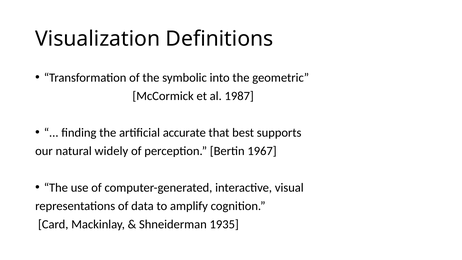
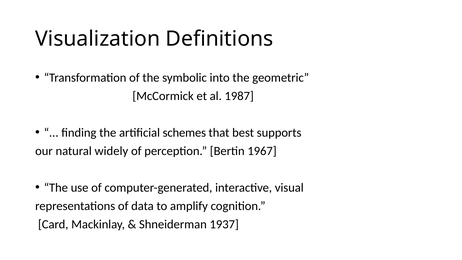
accurate: accurate -> schemes
1935: 1935 -> 1937
